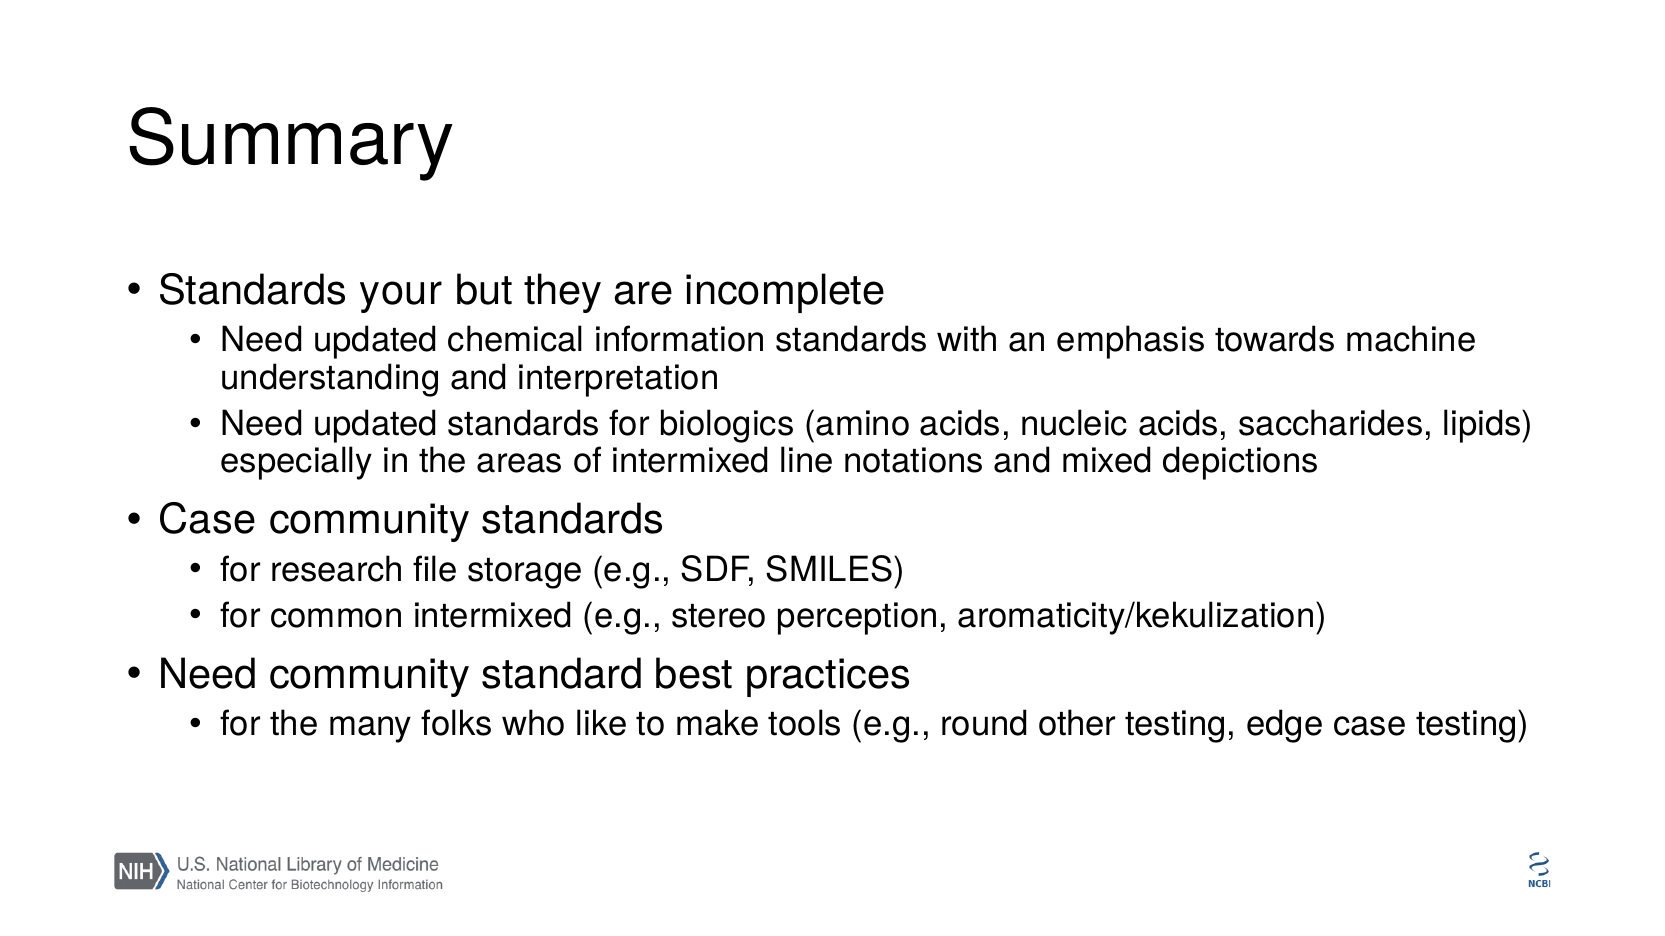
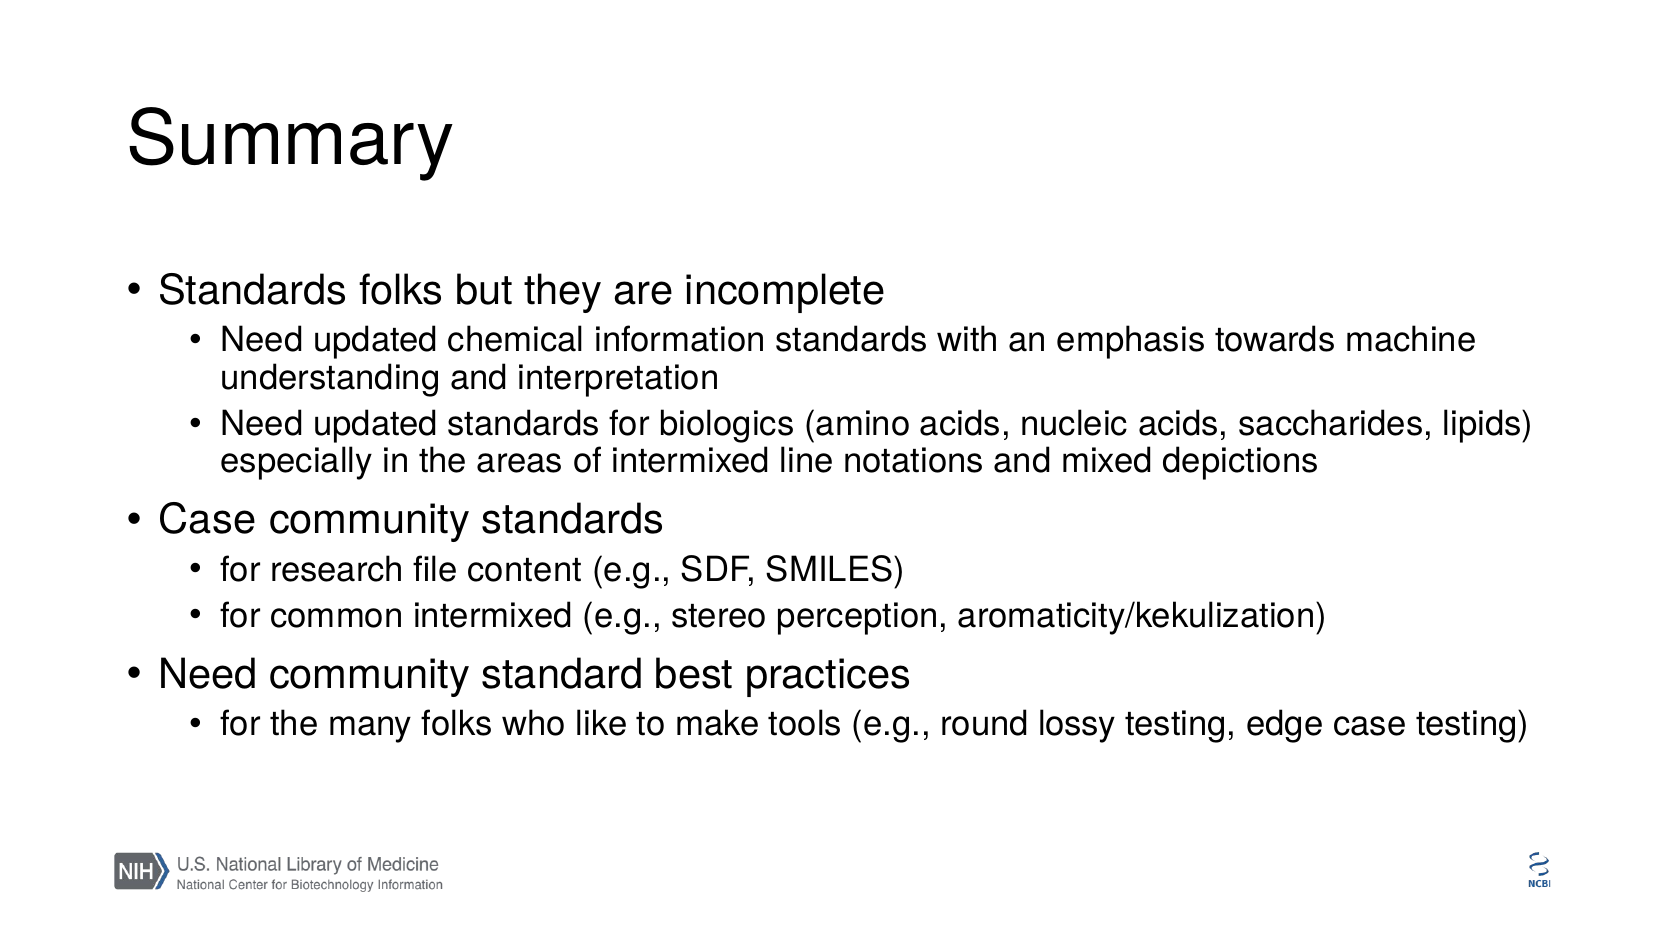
Standards your: your -> folks
storage: storage -> content
other: other -> lossy
